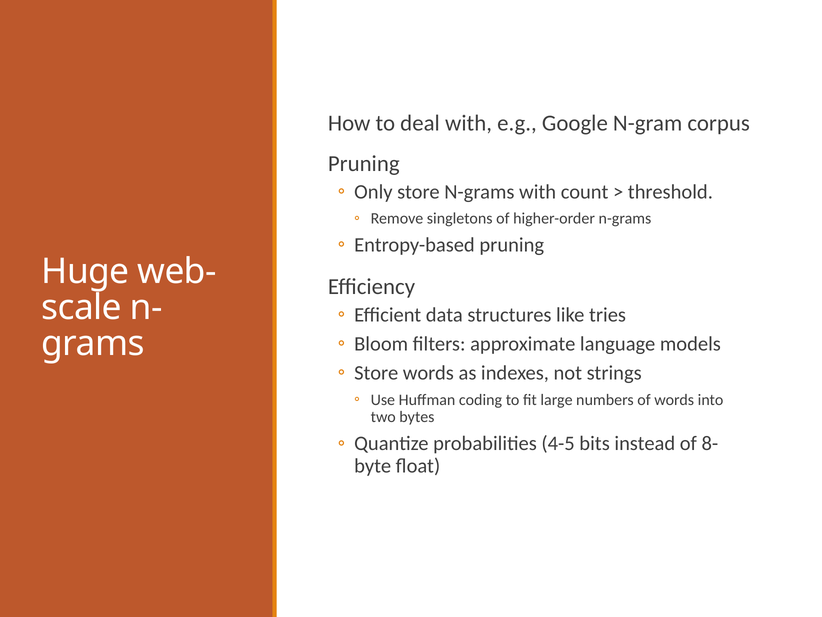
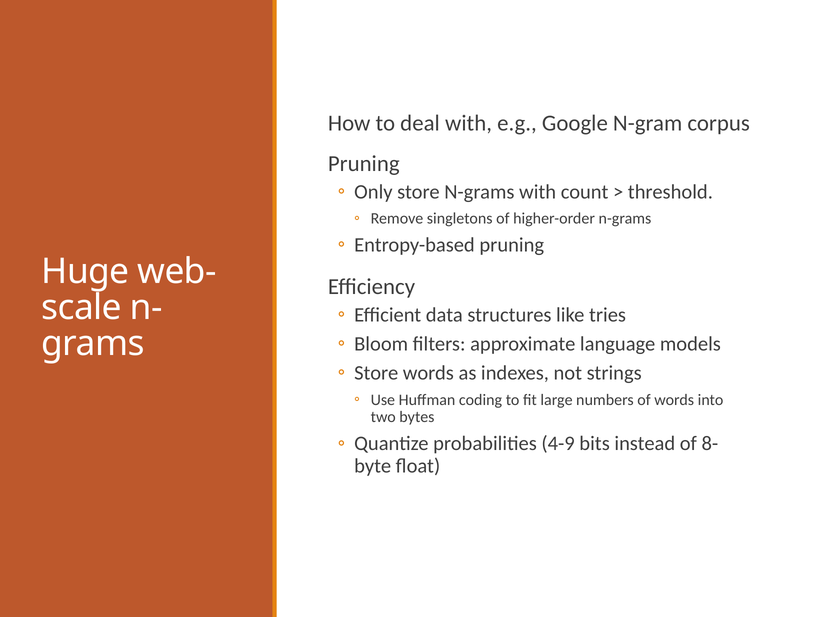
4-5: 4-5 -> 4-9
